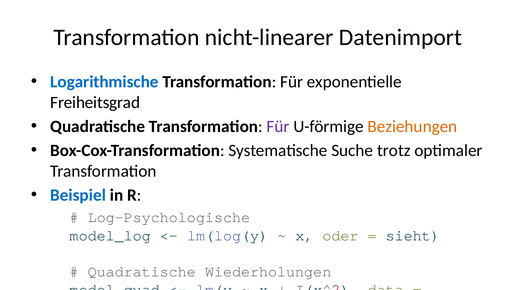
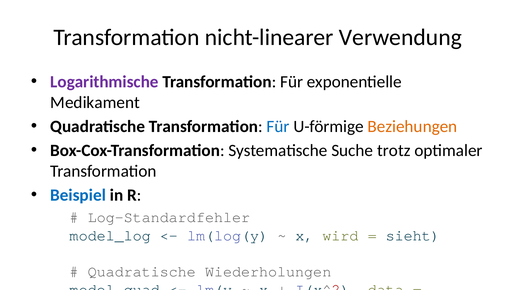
Datenimport: Datenimport -> Verwendung
Logarithmische colour: blue -> purple
Freiheitsgrad: Freiheitsgrad -> Medikament
Für at (278, 127) colour: purple -> blue
Log-Psychologische: Log-Psychologische -> Log-Standardfehler
oder: oder -> wird
